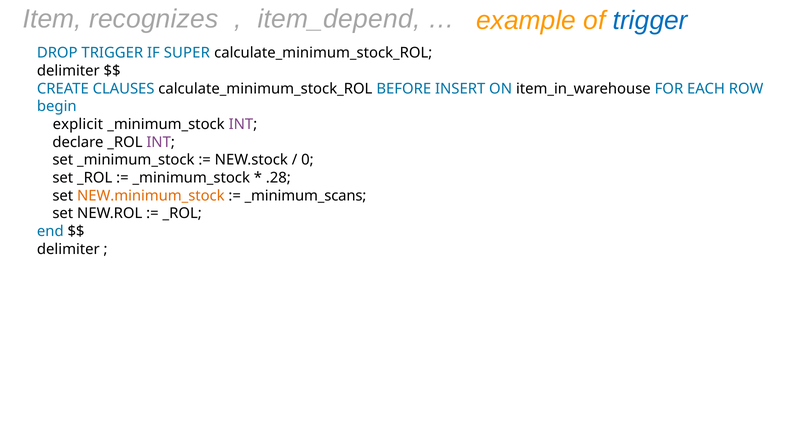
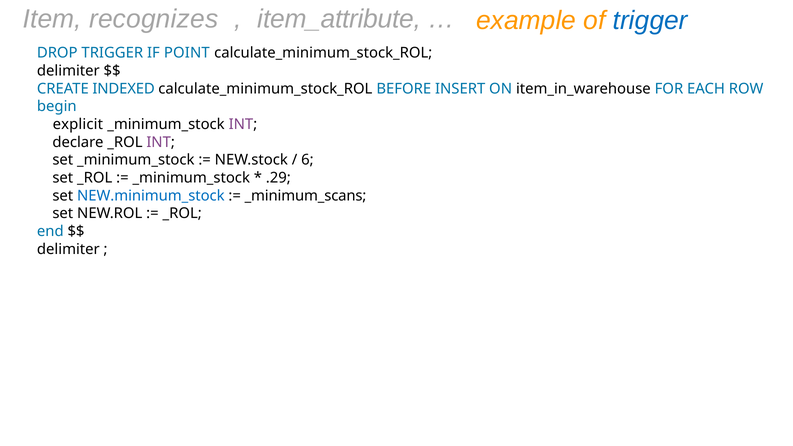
item_depend: item_depend -> item_attribute
SUPER: SUPER -> POINT
CLAUSES: CLAUSES -> INDEXED
0: 0 -> 6
.28: .28 -> .29
NEW.minimum_stock colour: orange -> blue
